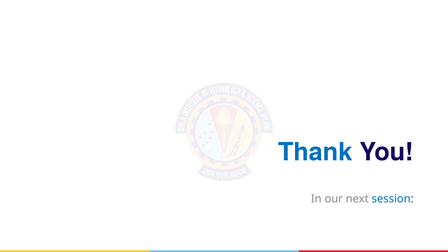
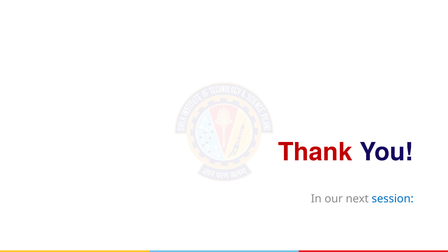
Thank colour: blue -> red
